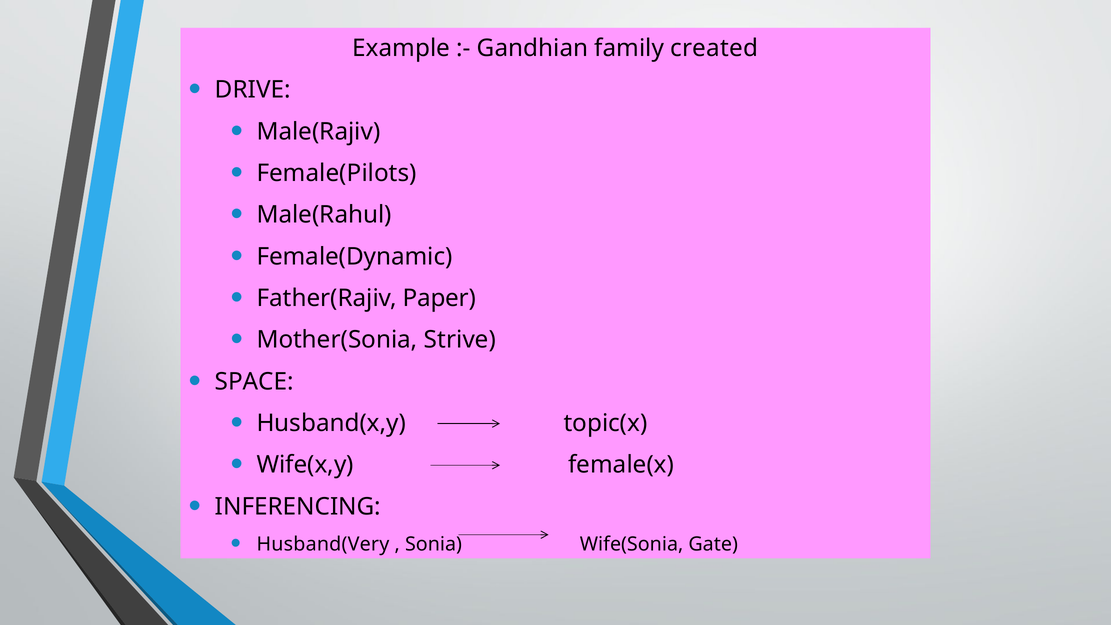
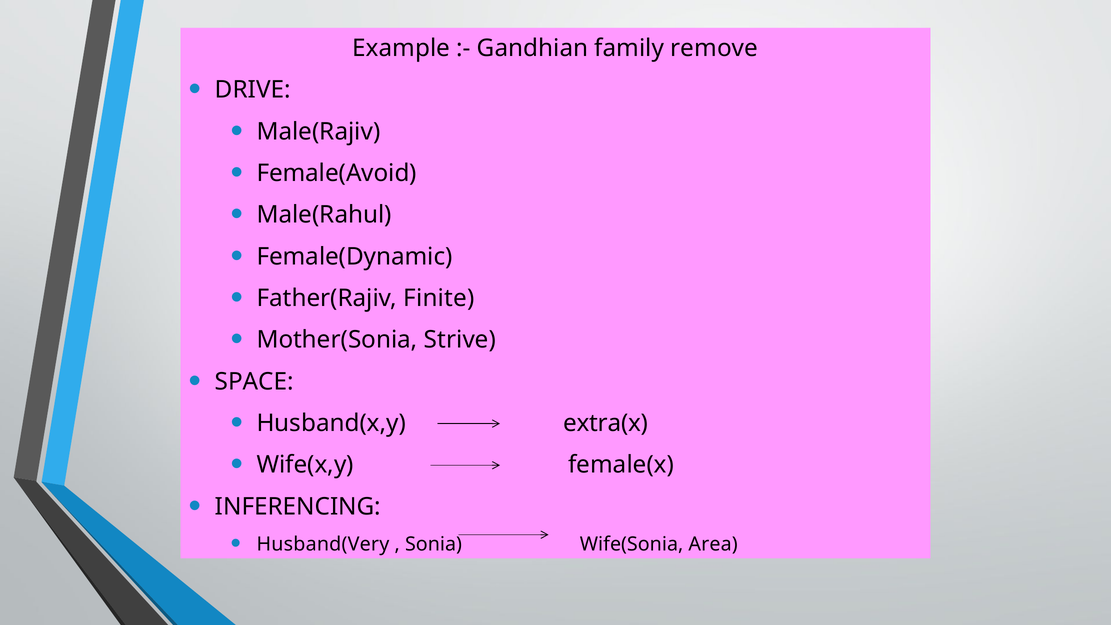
created: created -> remove
Female(Pilots: Female(Pilots -> Female(Avoid
Paper: Paper -> Finite
topic(x: topic(x -> extra(x
Gate: Gate -> Area
